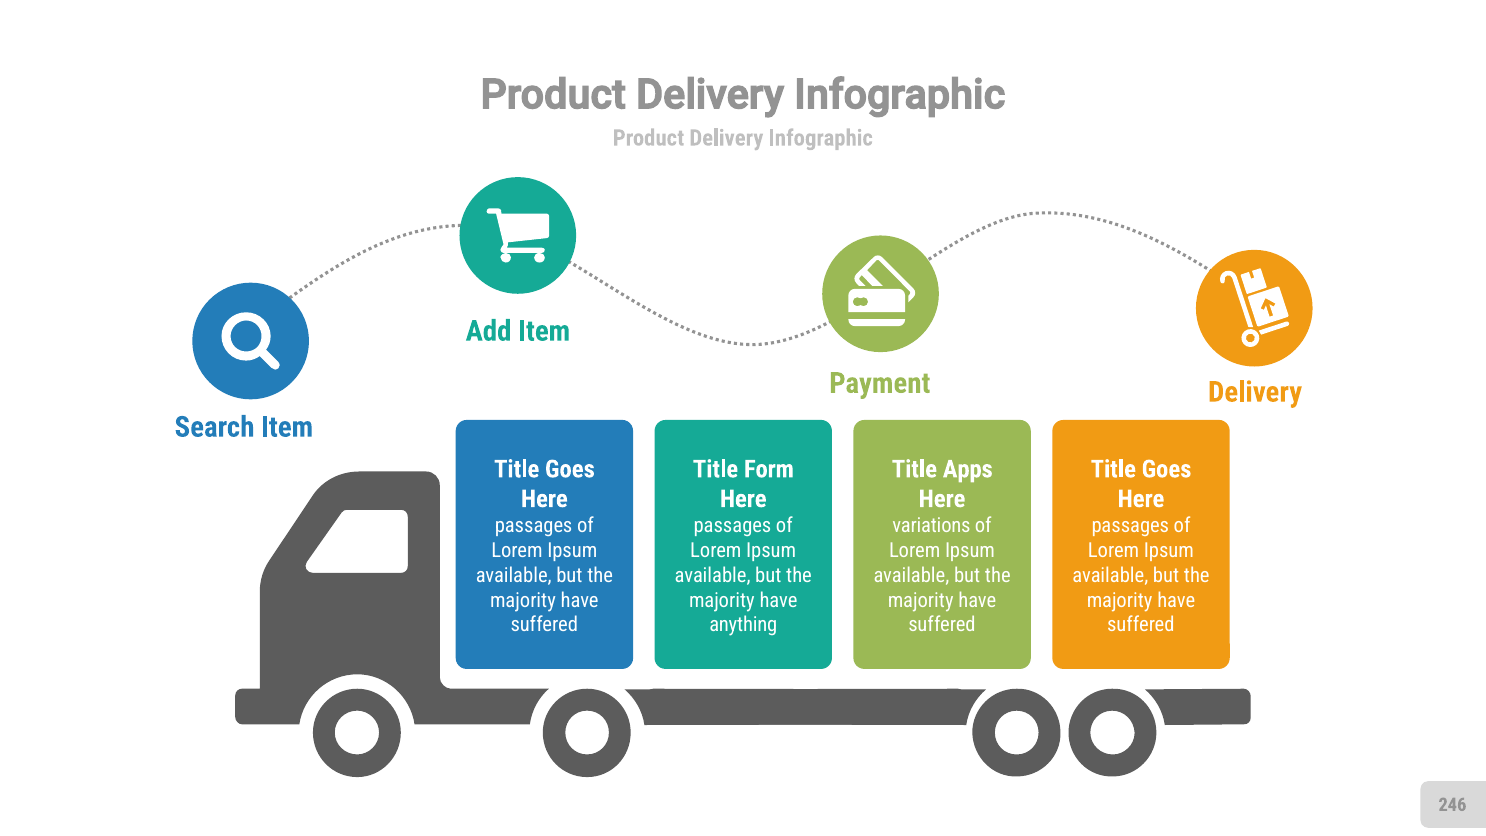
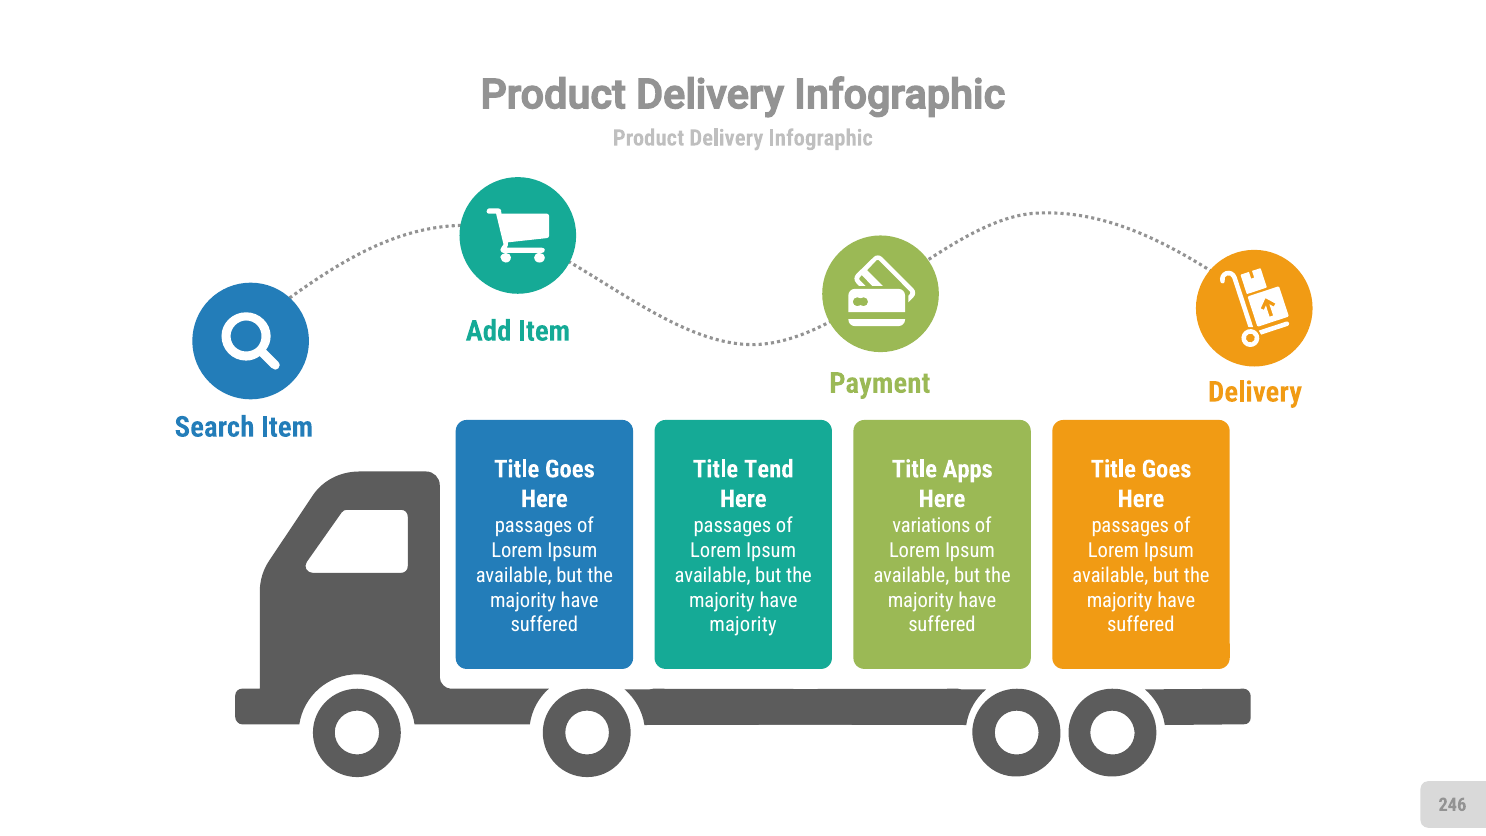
Form: Form -> Tend
anything at (743, 625): anything -> majority
